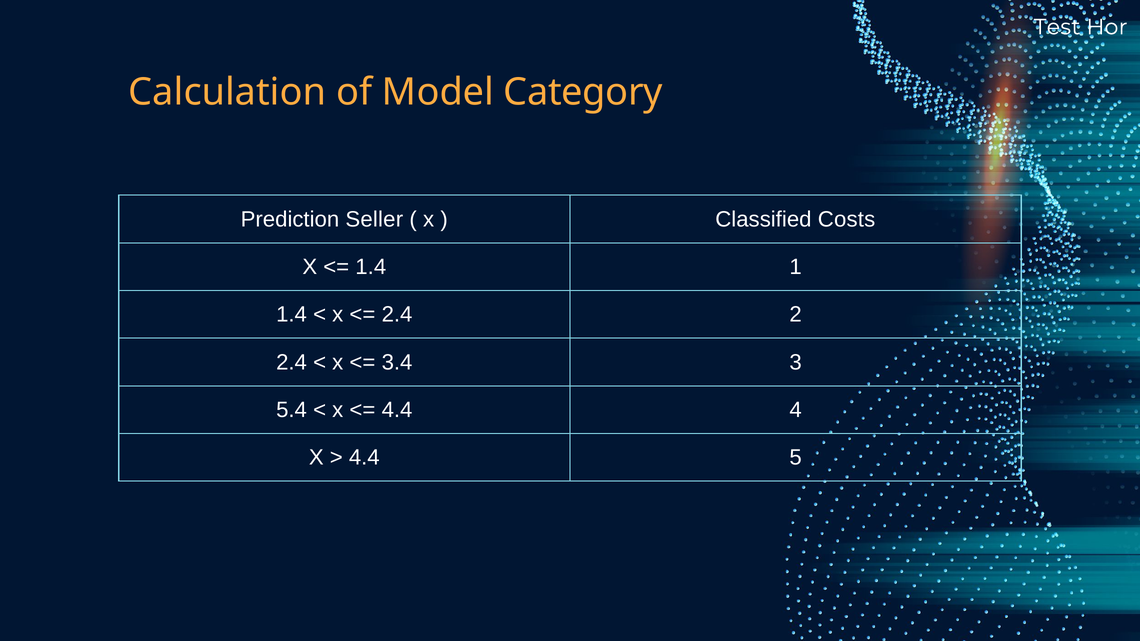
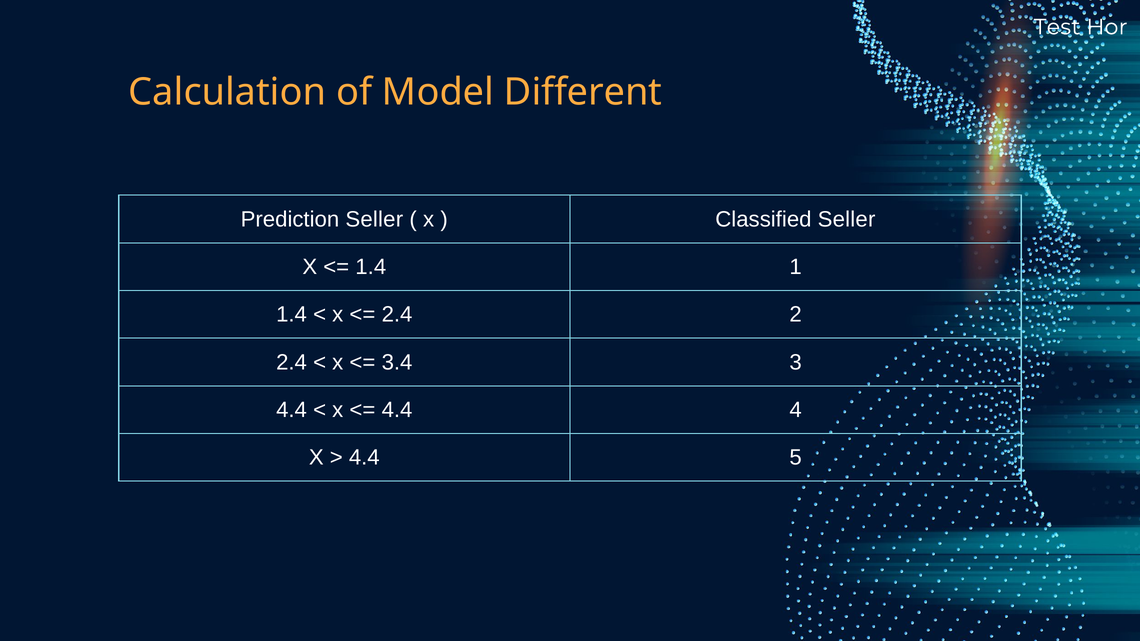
Category: Category -> Different
Classified Costs: Costs -> Seller
5.4 at (292, 410): 5.4 -> 4.4
